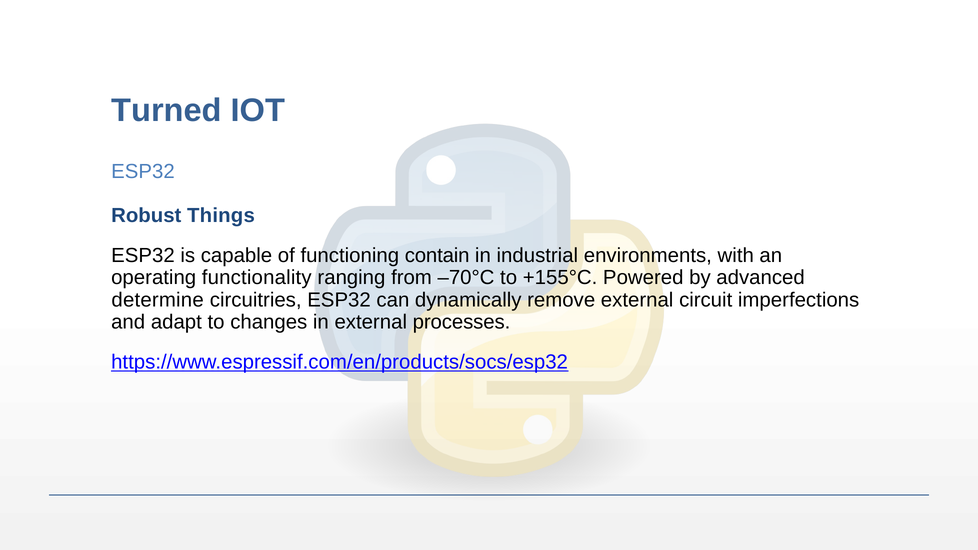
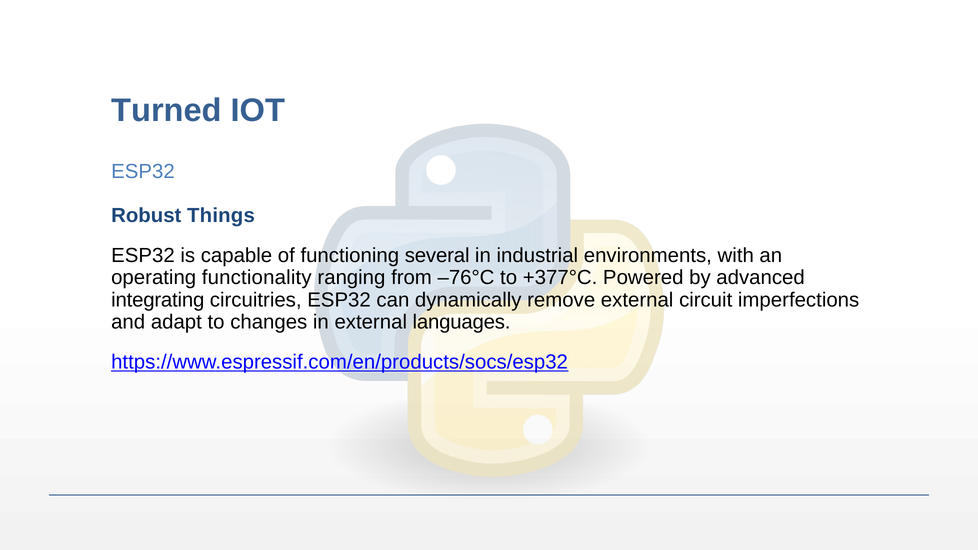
contain: contain -> several
–70°C: –70°C -> –76°C
+155°C: +155°C -> +377°C
determine: determine -> integrating
processes: processes -> languages
